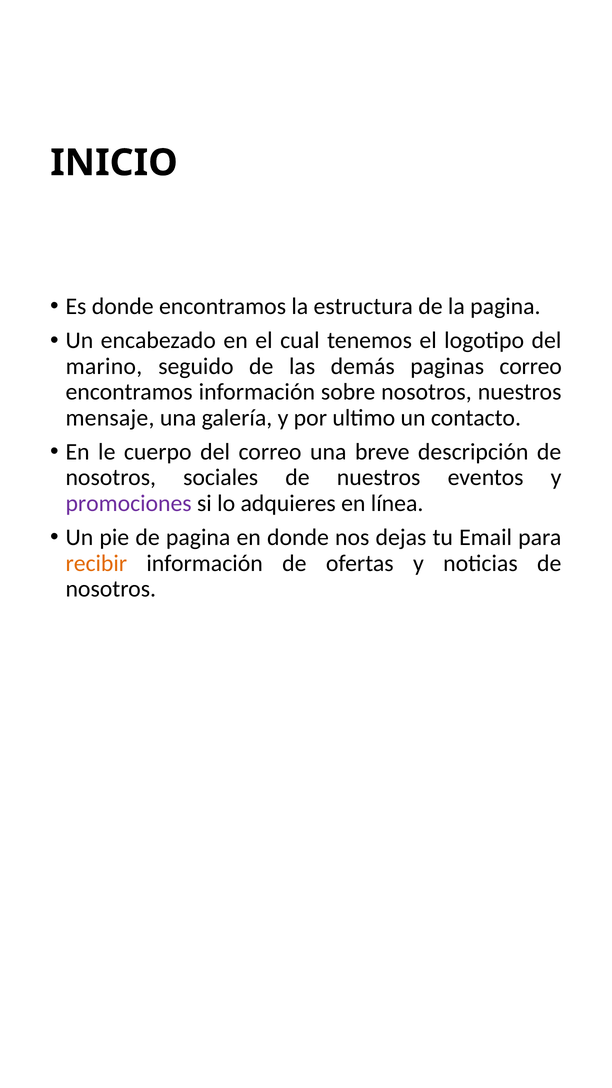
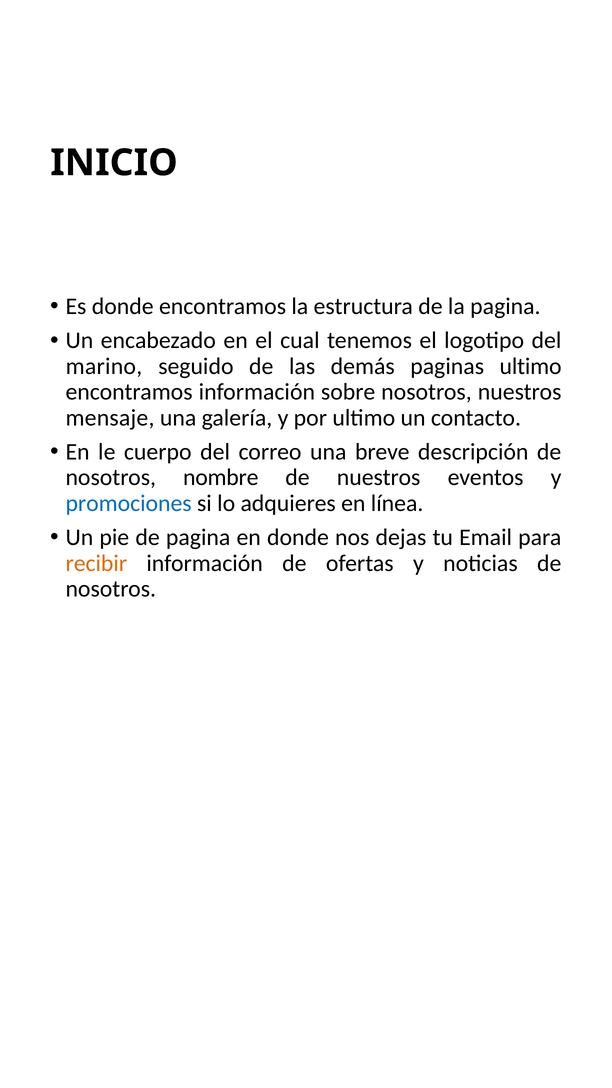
paginas correo: correo -> ultimo
sociales: sociales -> nombre
promociones colour: purple -> blue
